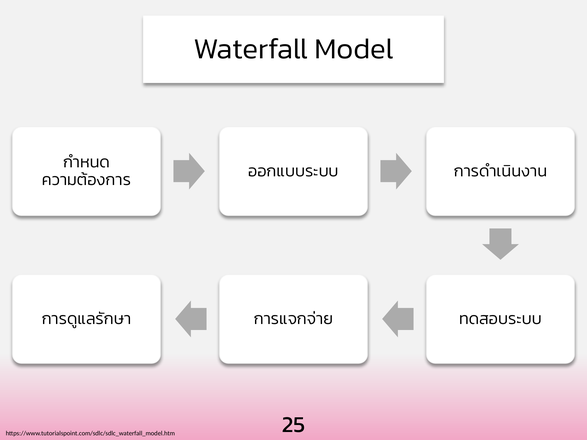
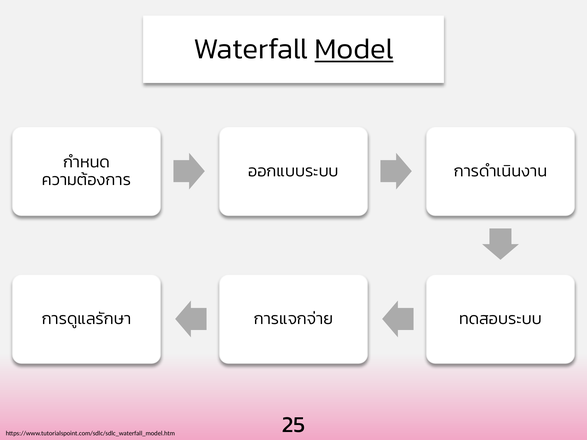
Model underline: none -> present
